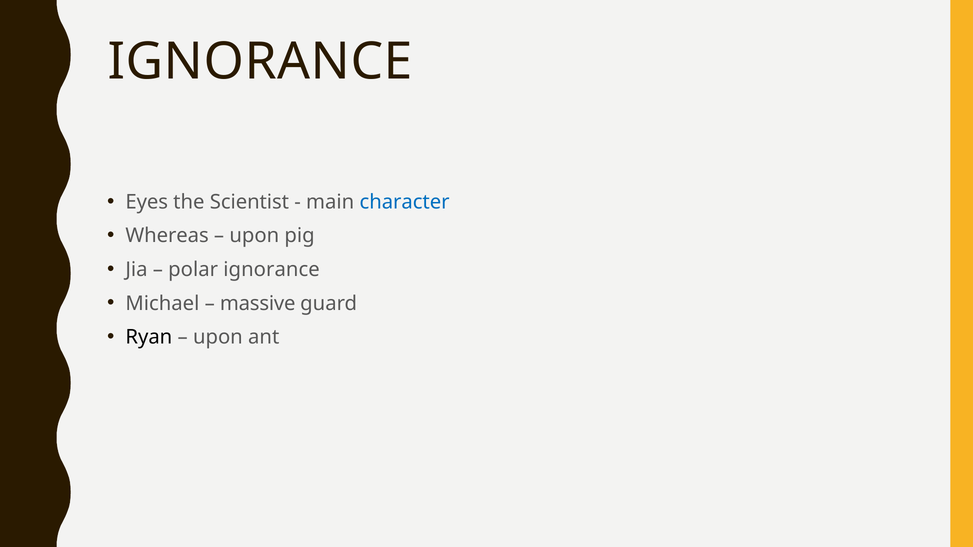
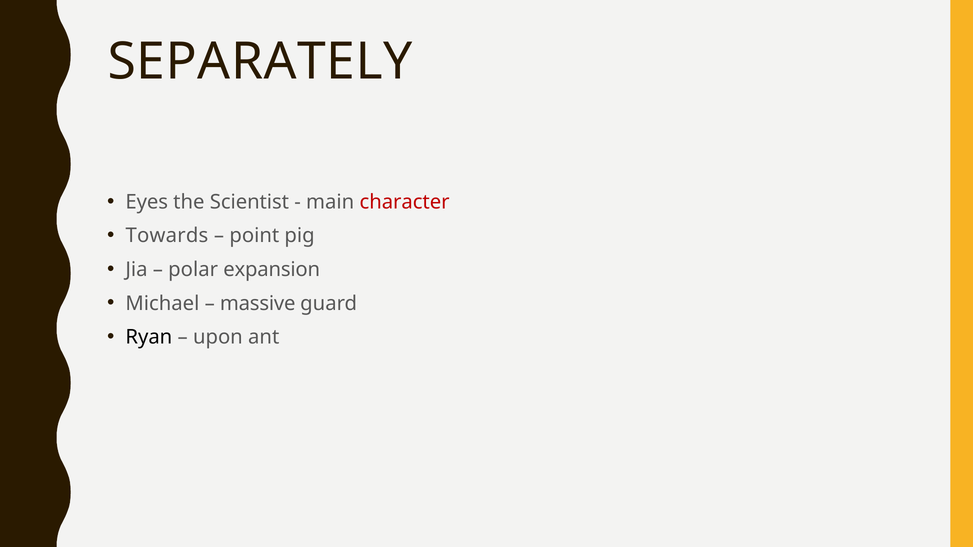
IGNORANCE at (260, 62): IGNORANCE -> SEPARATELY
character colour: blue -> red
Whereas: Whereas -> Towards
upon at (254, 236): upon -> point
polar ignorance: ignorance -> expansion
